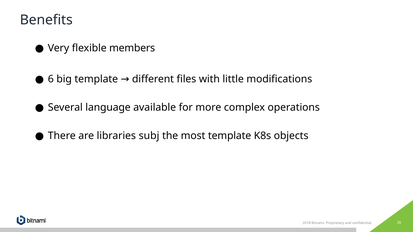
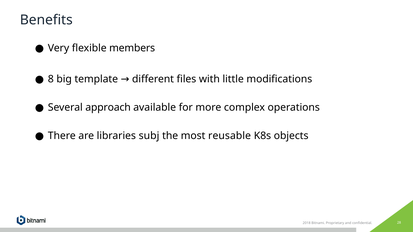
6: 6 -> 8
language: language -> approach
most template: template -> reusable
